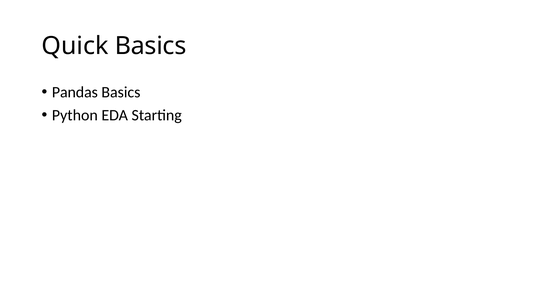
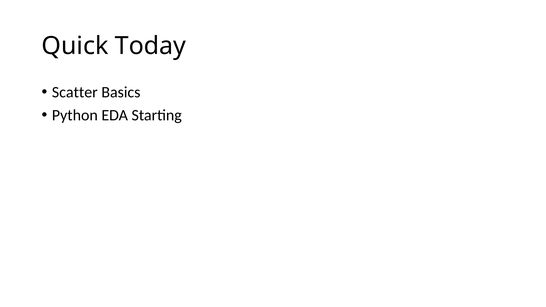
Quick Basics: Basics -> Today
Pandas: Pandas -> Scatter
